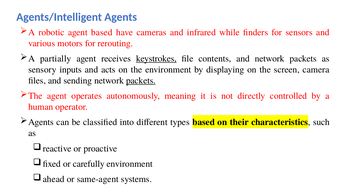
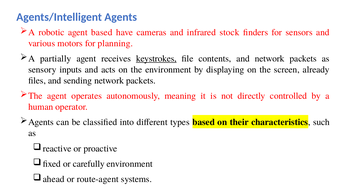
while: while -> stock
rerouting: rerouting -> planning
camera: camera -> already
packets at (141, 81) underline: present -> none
same-agent: same-agent -> route-agent
